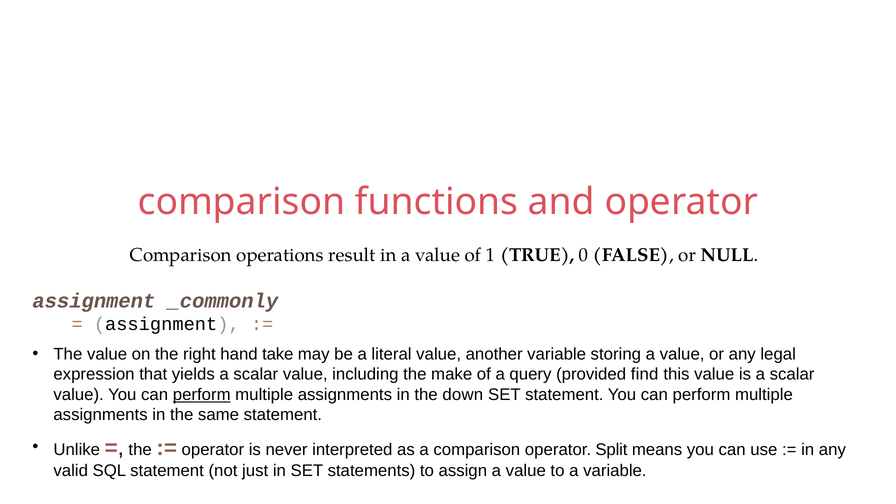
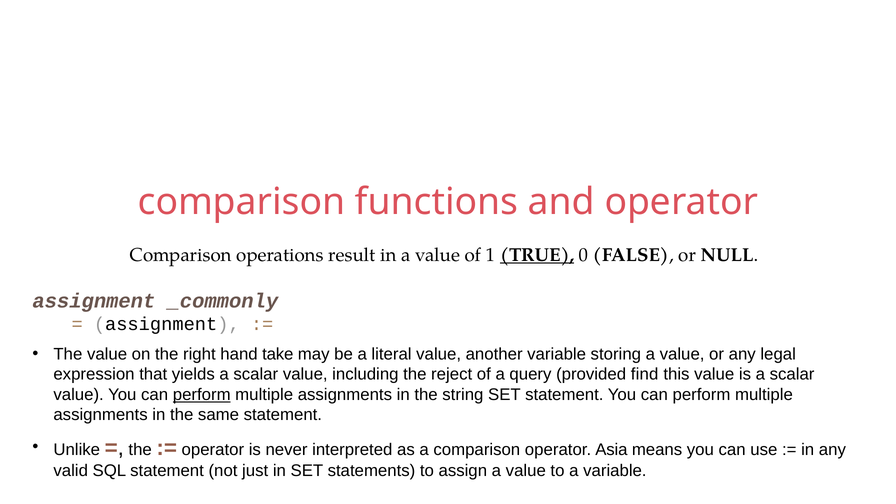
TRUE underline: none -> present
make: make -> reject
down: down -> string
Split: Split -> Asia
